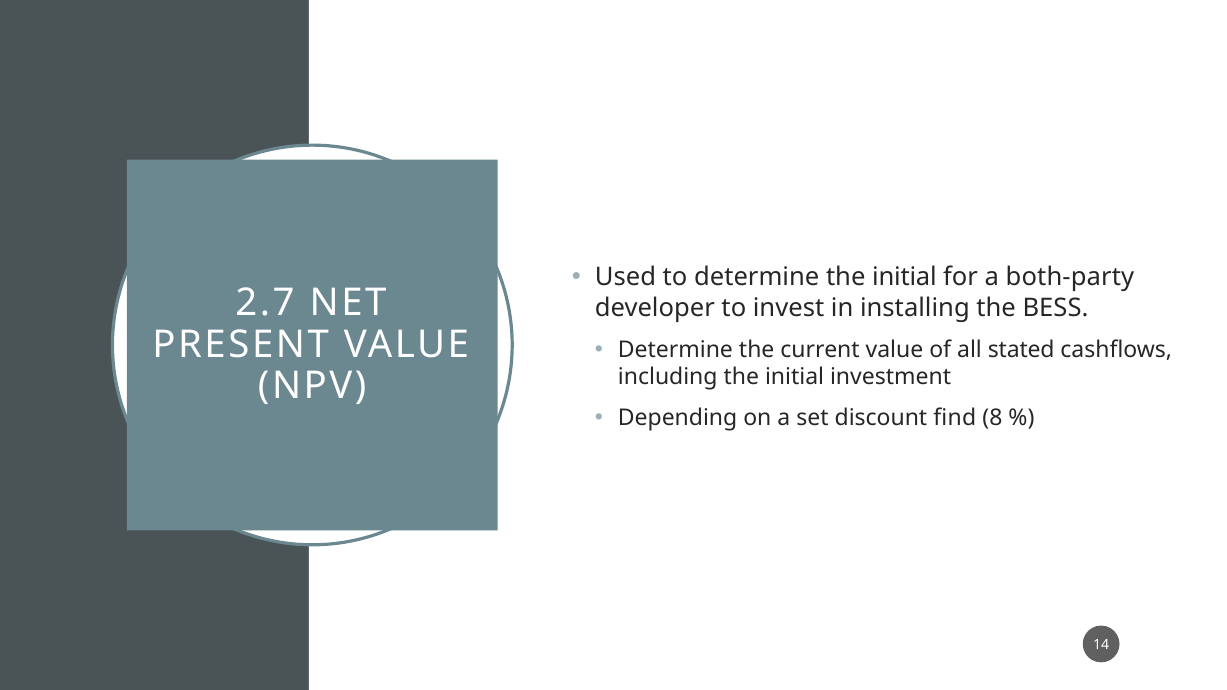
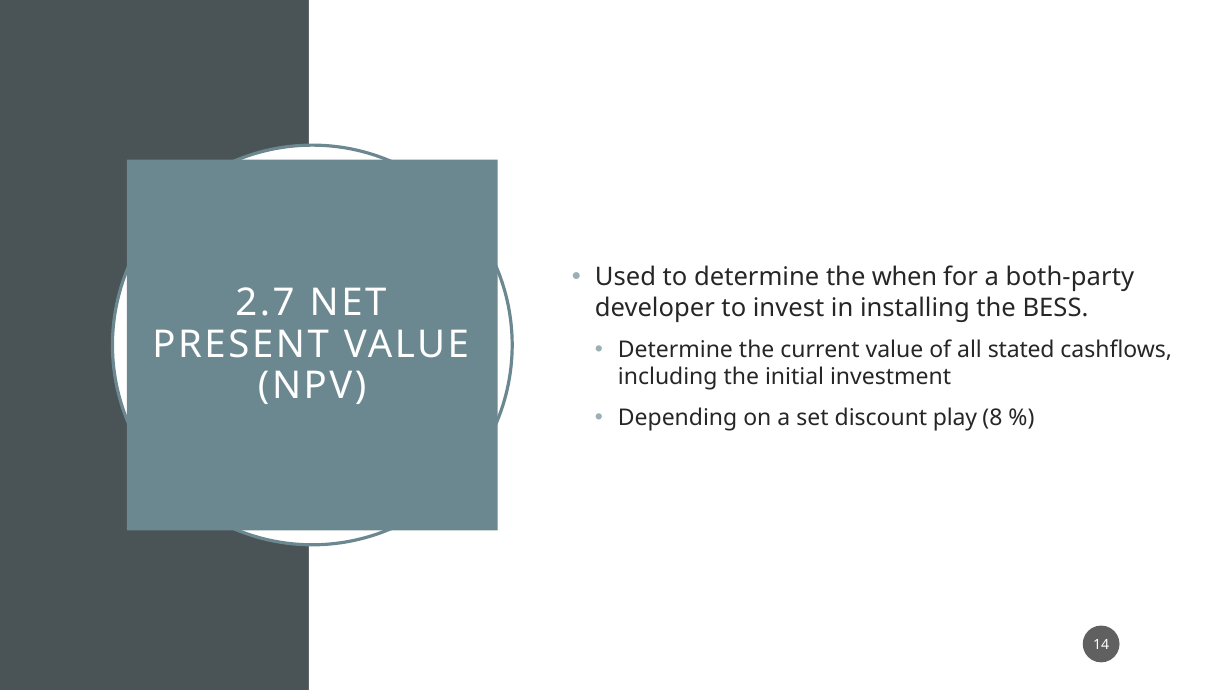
determine the initial: initial -> when
find: find -> play
